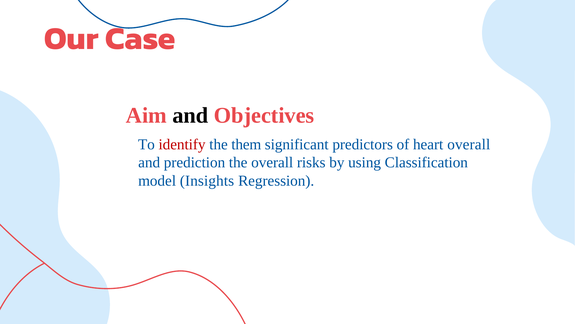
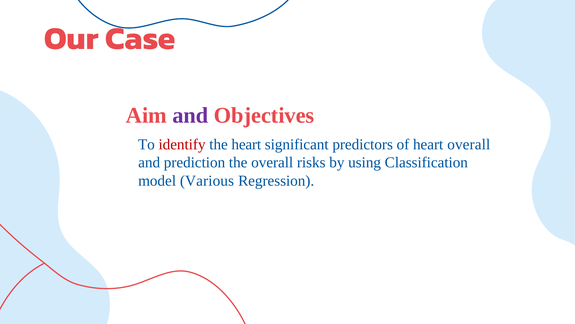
and at (190, 115) colour: black -> purple
the them: them -> heart
Insights: Insights -> Various
